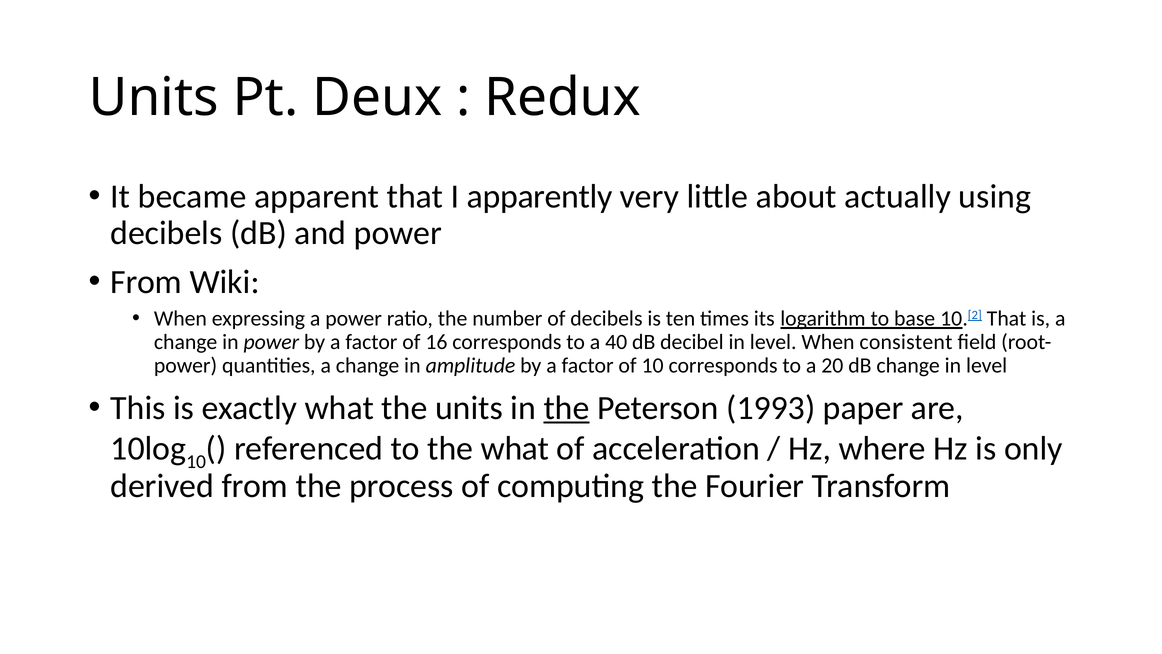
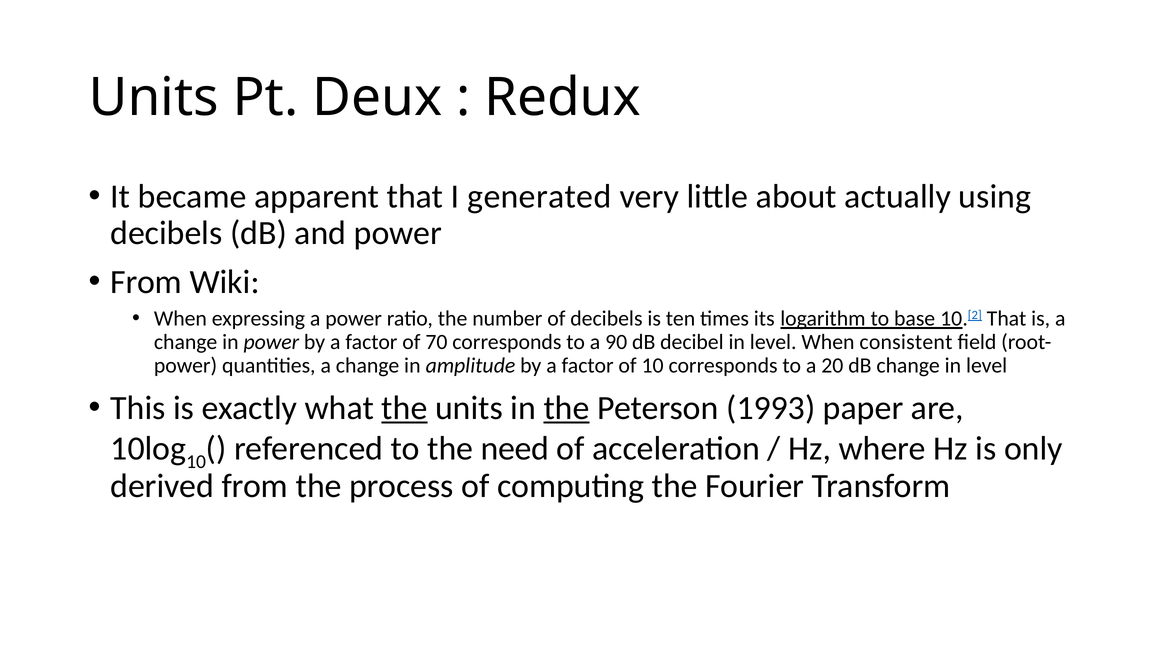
apparently: apparently -> generated
16: 16 -> 70
40: 40 -> 90
the at (404, 408) underline: none -> present
the what: what -> need
